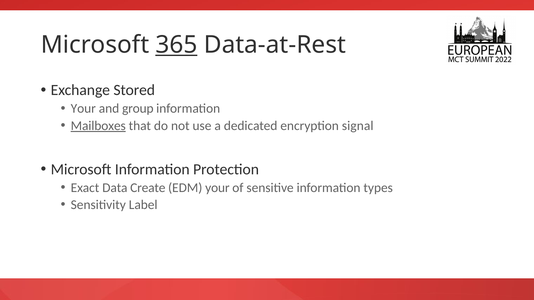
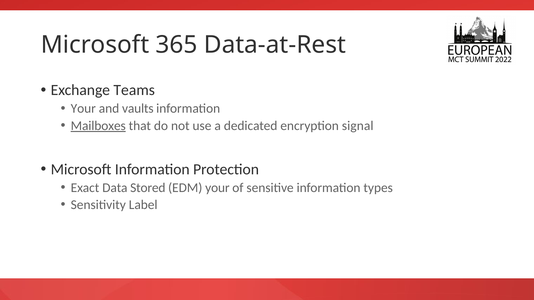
365 underline: present -> none
Stored: Stored -> Teams
group: group -> vaults
Create: Create -> Stored
